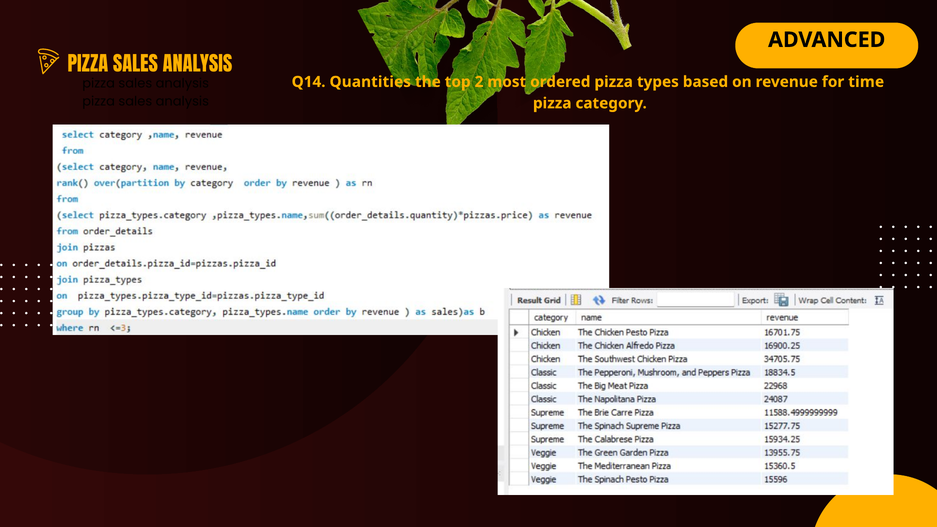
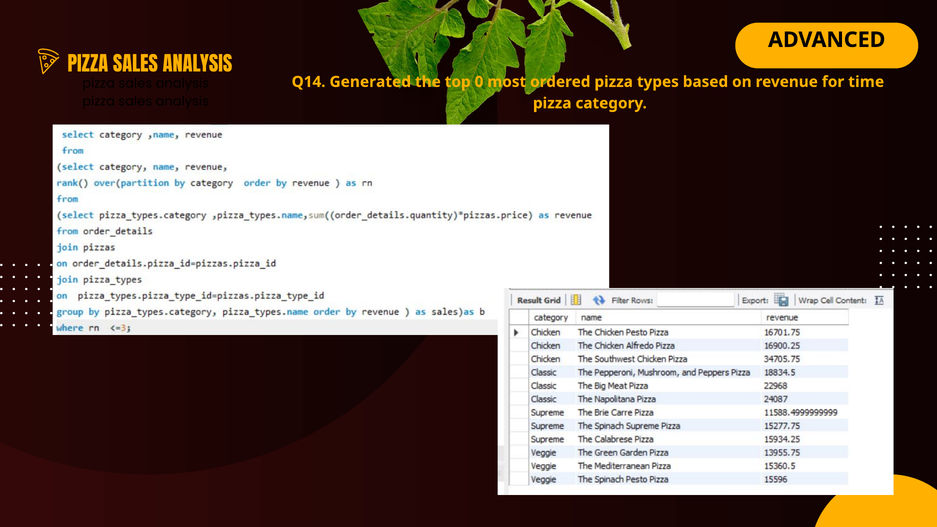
Quantities: Quantities -> Generated
2: 2 -> 0
